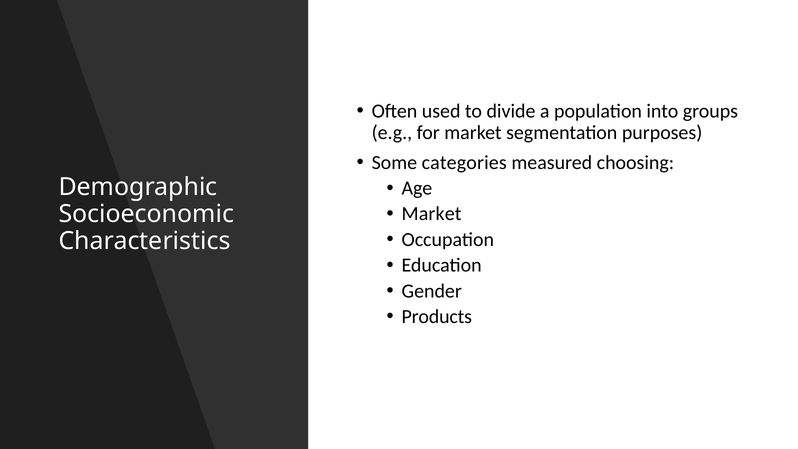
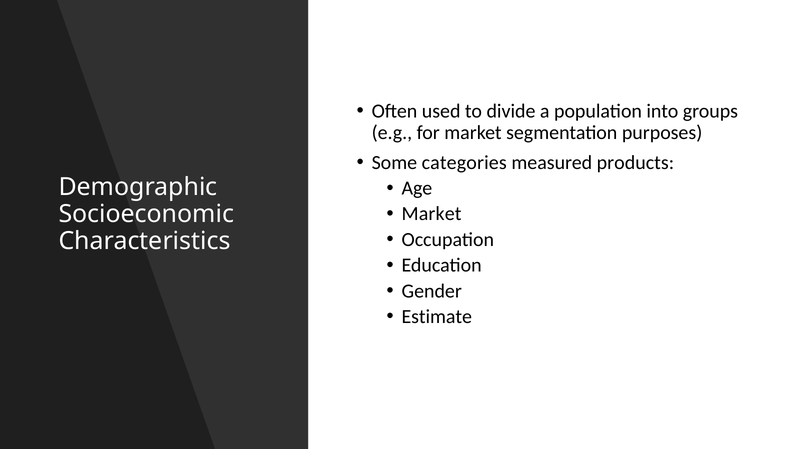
choosing: choosing -> products
Products: Products -> Estimate
